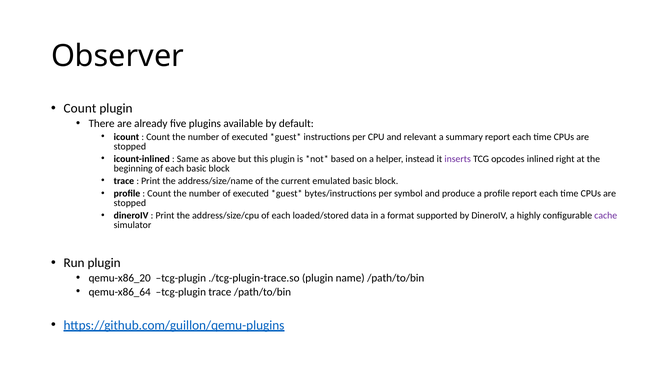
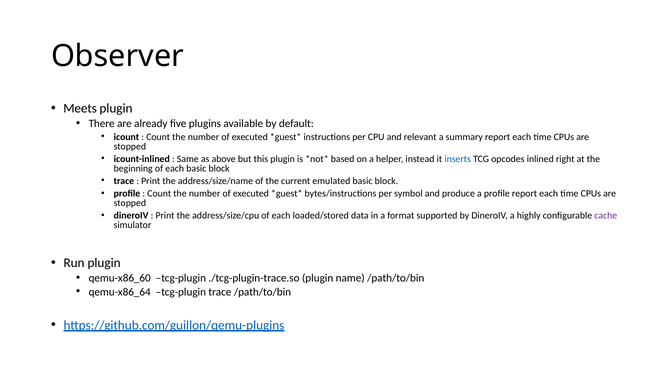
Count at (80, 109): Count -> Meets
inserts colour: purple -> blue
qemu-x86_20: qemu-x86_20 -> qemu-x86_60
